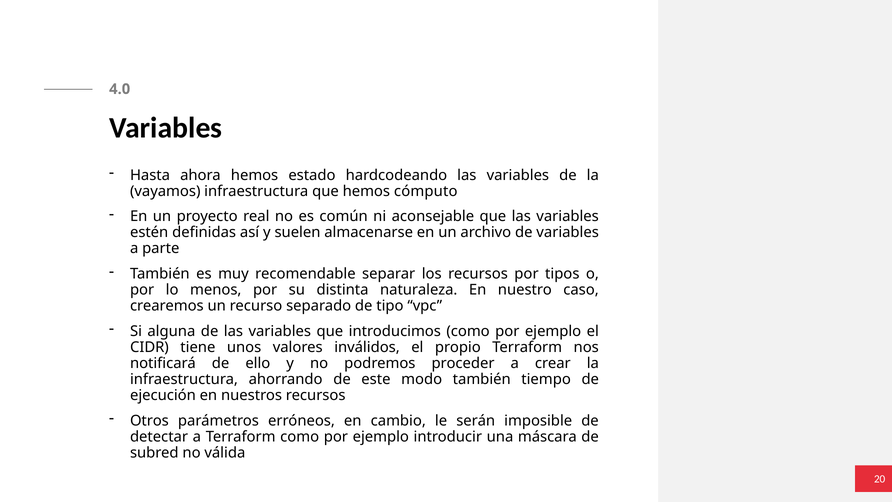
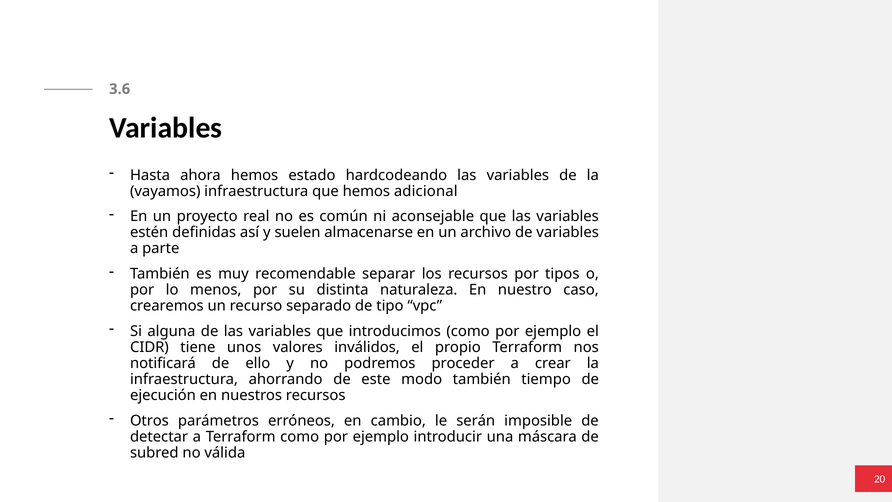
4.0: 4.0 -> 3.6
cómputo: cómputo -> adicional
